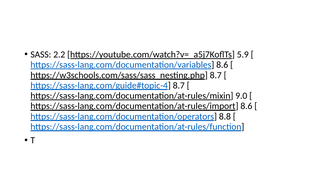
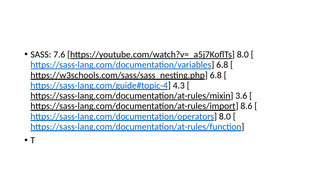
2.2: 2.2 -> 7.6
https://youtube.com/watch?v=_a5j7KoflTs 5.9: 5.9 -> 8.0
https://sass-lang.com/documentation/variables 8.6: 8.6 -> 6.8
https://w3schools.com/sass/sass_nesting.php 8.7: 8.7 -> 6.8
8.7 at (179, 85): 8.7 -> 4.3
9.0: 9.0 -> 3.6
https://sass-lang.com/documentation/operators 8.8: 8.8 -> 8.0
